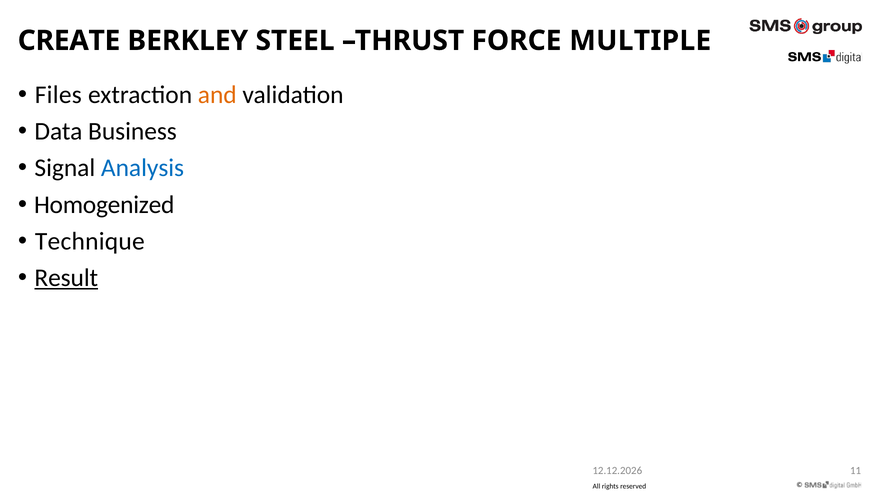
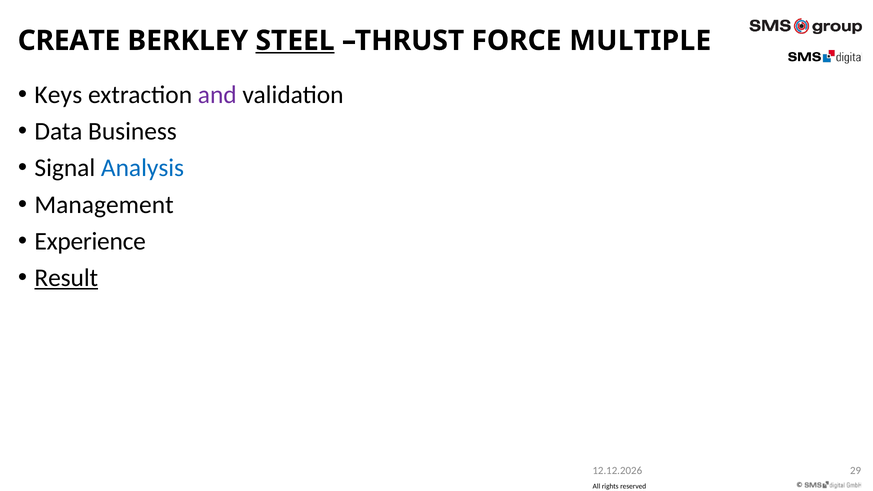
STEEL underline: none -> present
Files: Files -> Keys
and colour: orange -> purple
Homogenized: Homogenized -> Management
Technique: Technique -> Experience
11: 11 -> 29
